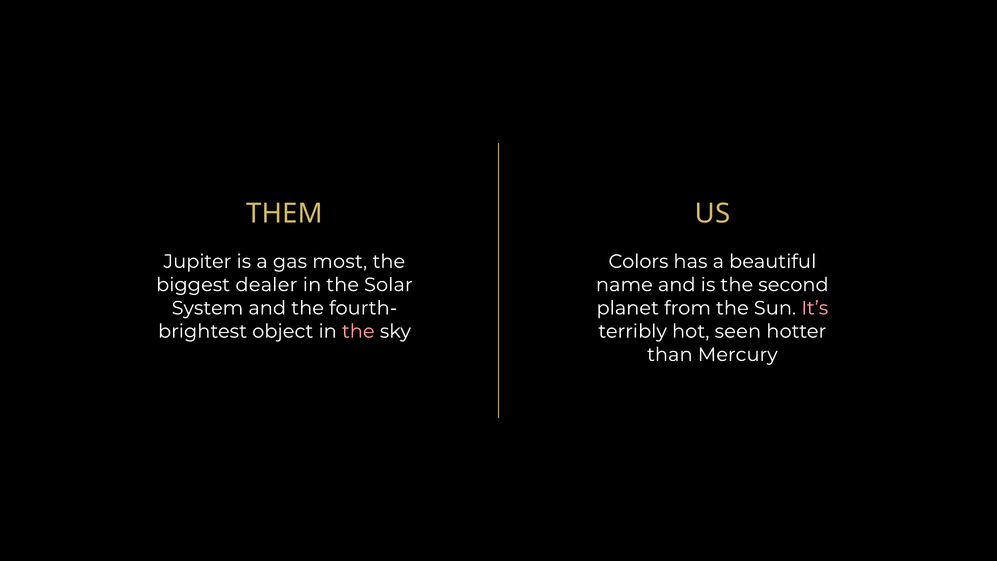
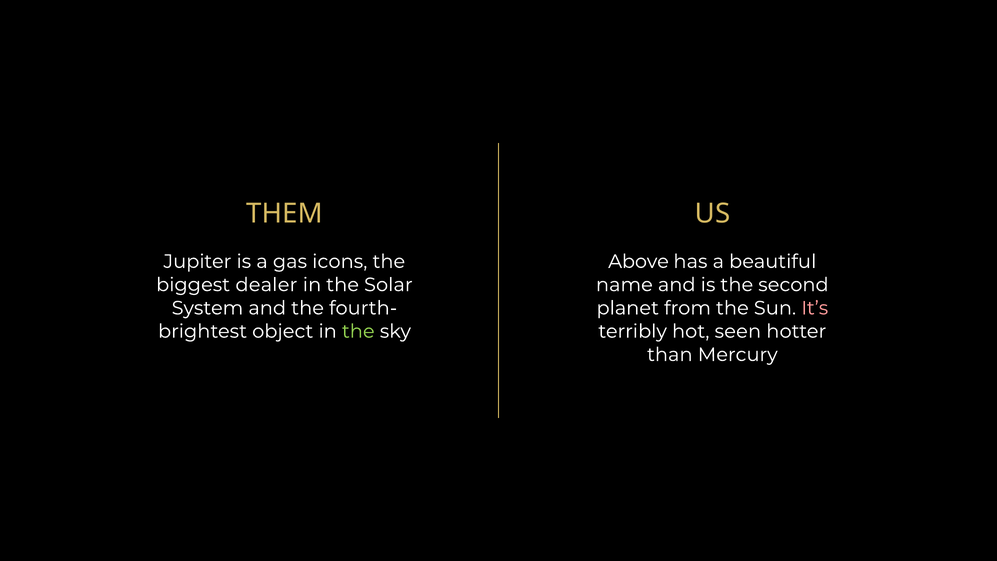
most: most -> icons
Colors: Colors -> Above
the at (358, 331) colour: pink -> light green
